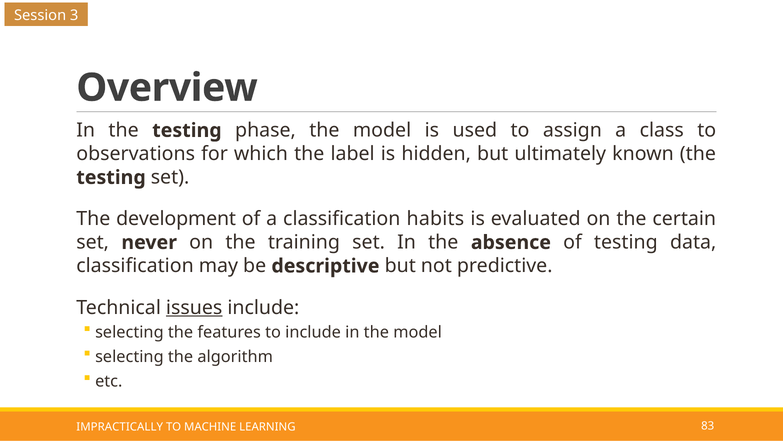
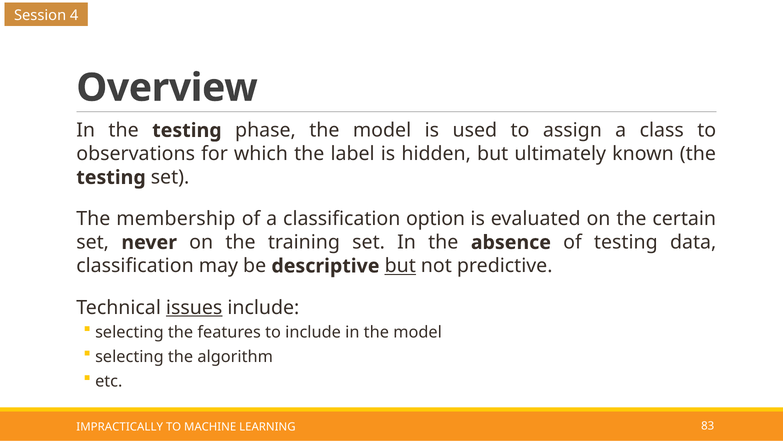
3: 3 -> 4
development: development -> membership
habits: habits -> option
but at (400, 266) underline: none -> present
